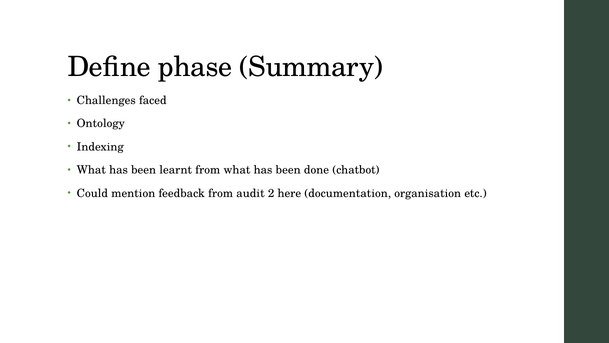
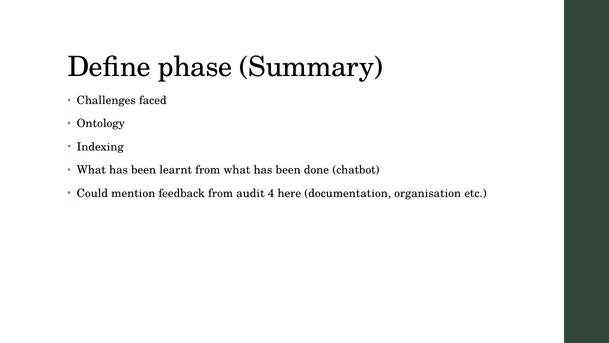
2: 2 -> 4
